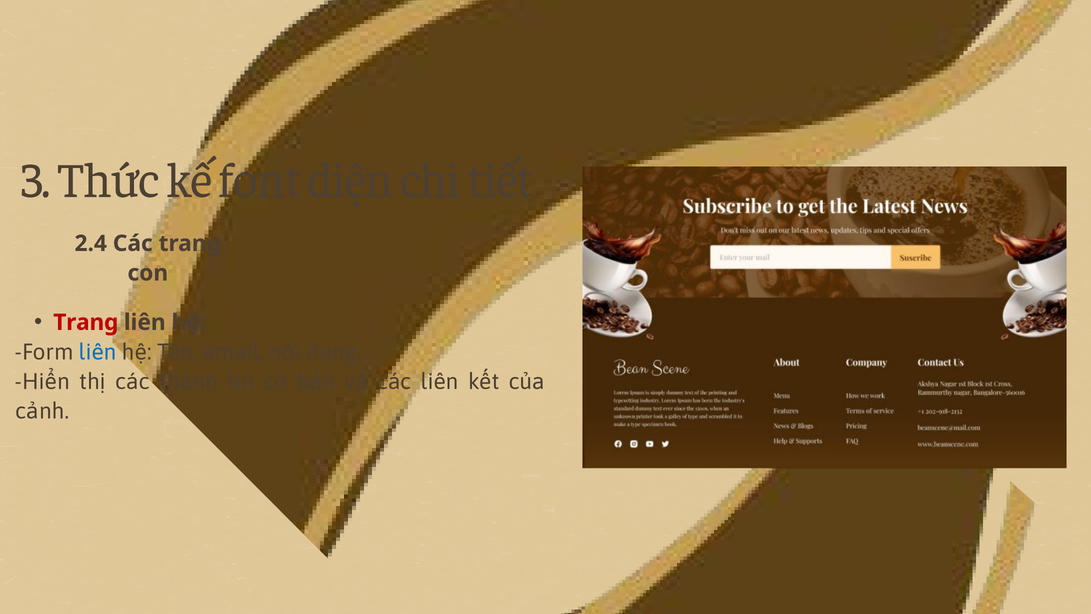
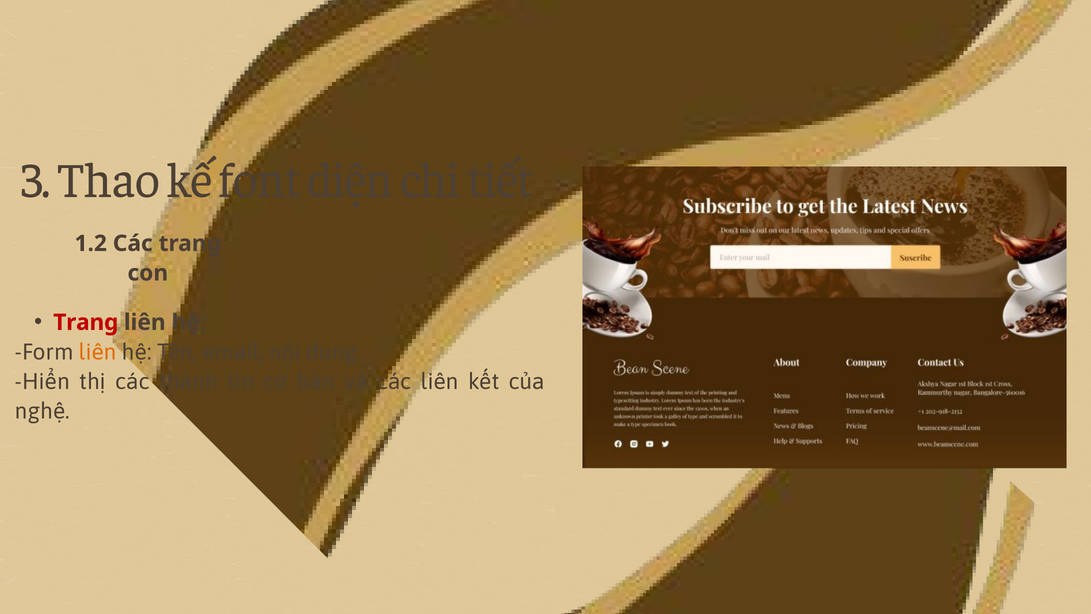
Thức: Thức -> Thao
2.4: 2.4 -> 1.2
liên at (98, 352) colour: blue -> orange
cảnh: cảnh -> nghệ
